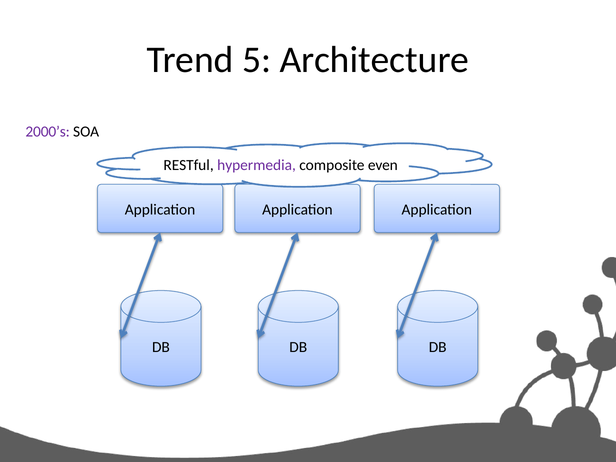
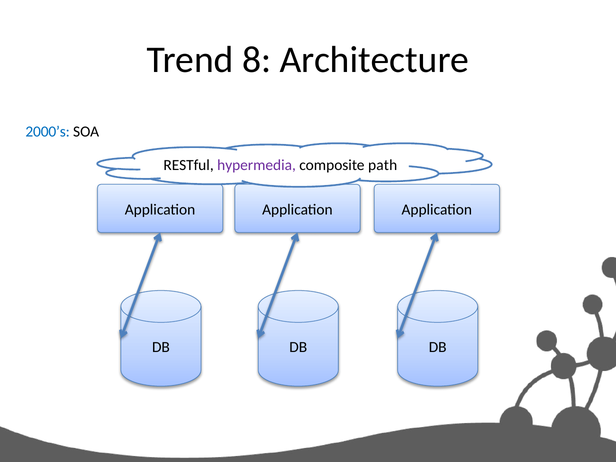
5: 5 -> 8
2000’s colour: purple -> blue
even: even -> path
